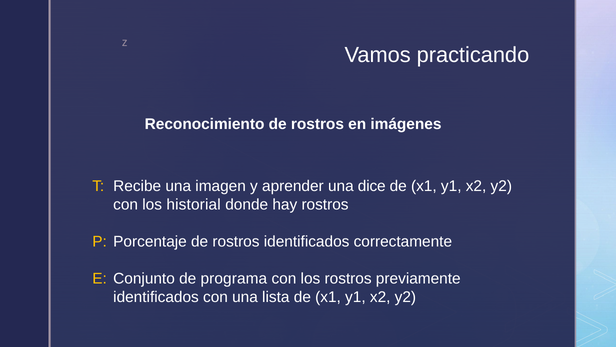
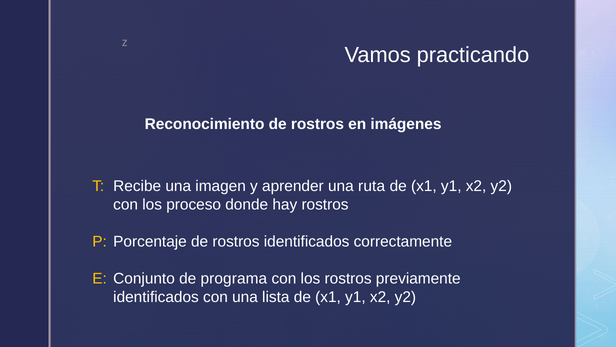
dice: dice -> ruta
historial: historial -> proceso
